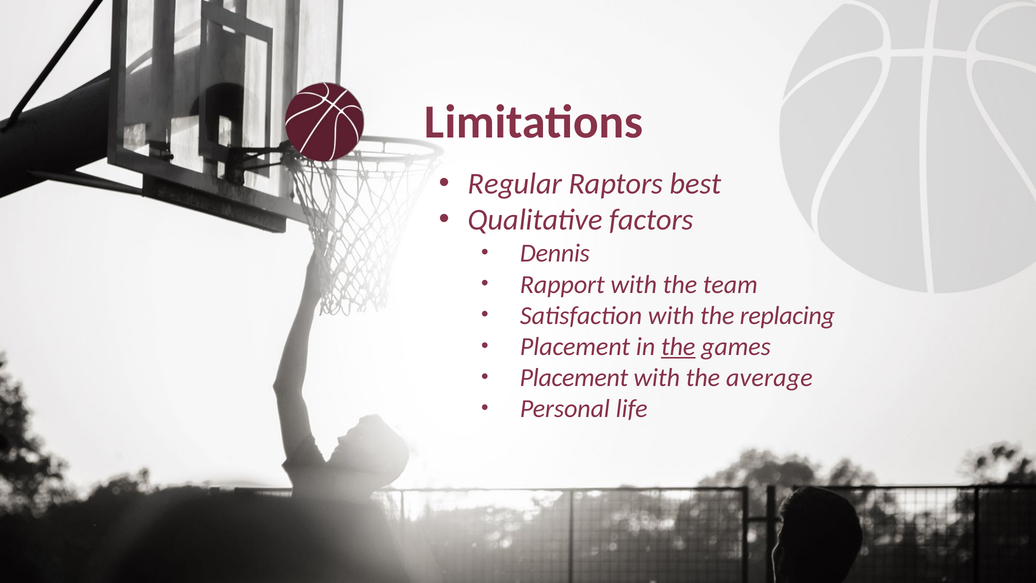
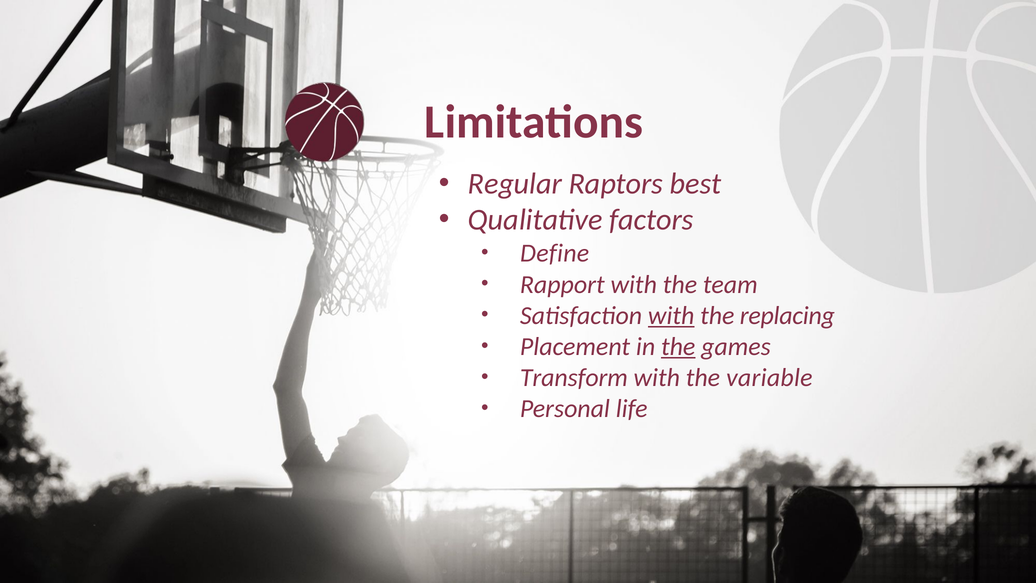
Dennis: Dennis -> Define
with at (671, 316) underline: none -> present
Placement at (574, 378): Placement -> Transform
average: average -> variable
